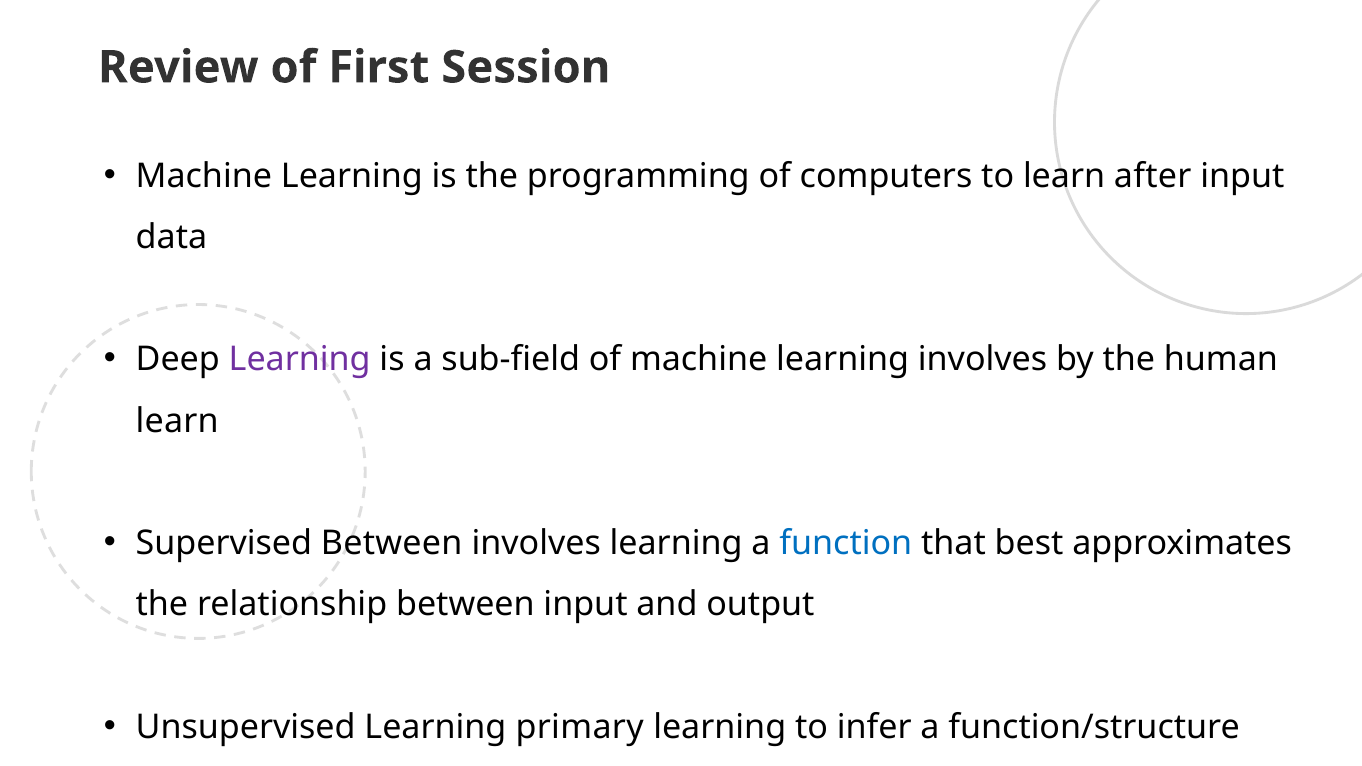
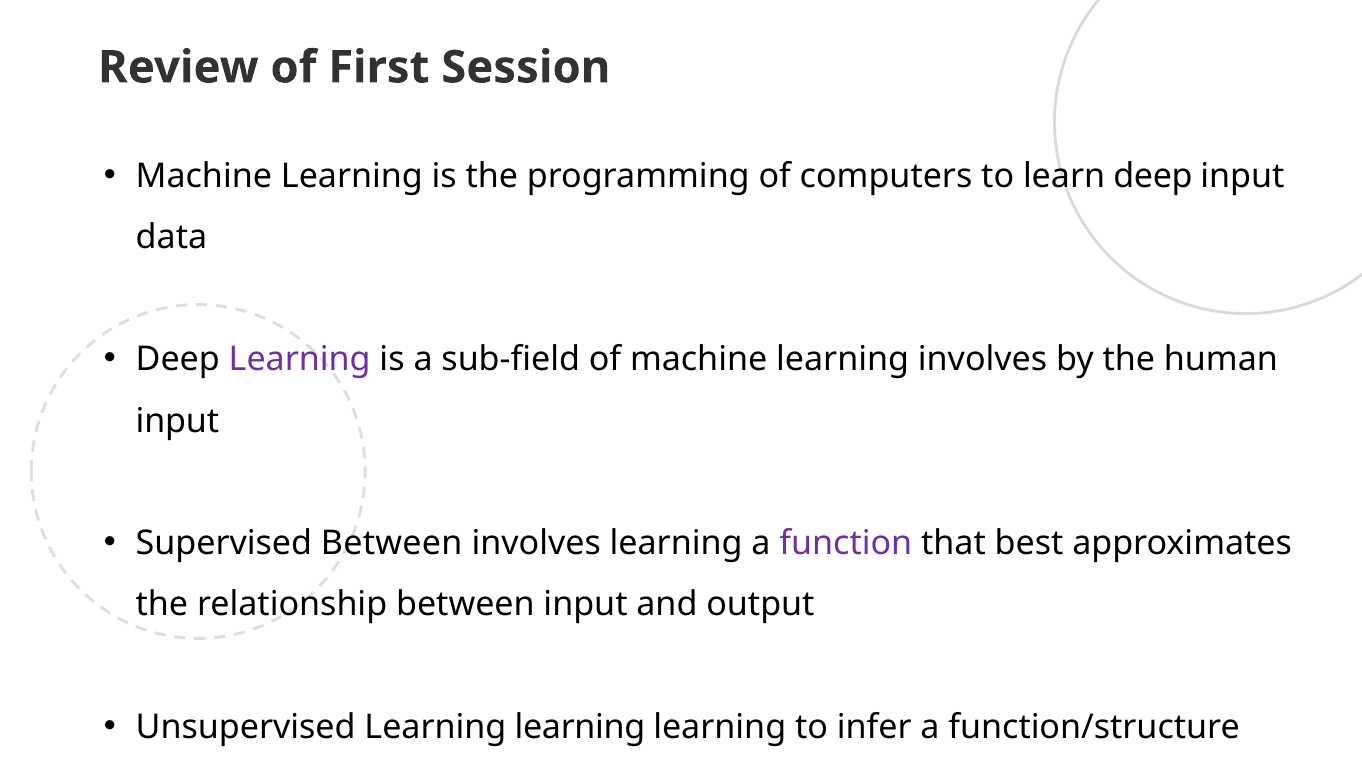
learn after: after -> deep
learn at (177, 421): learn -> input
function colour: blue -> purple
Unsupervised Learning primary: primary -> learning
